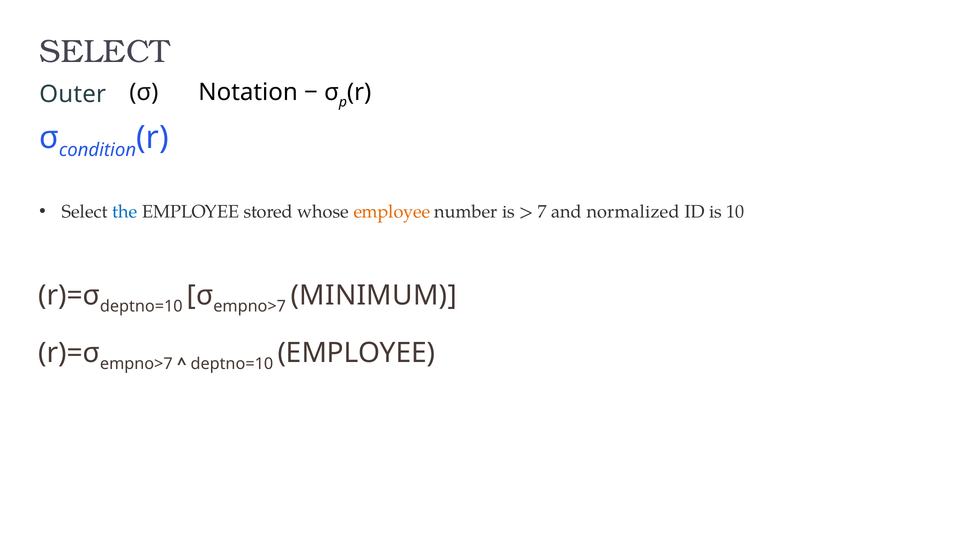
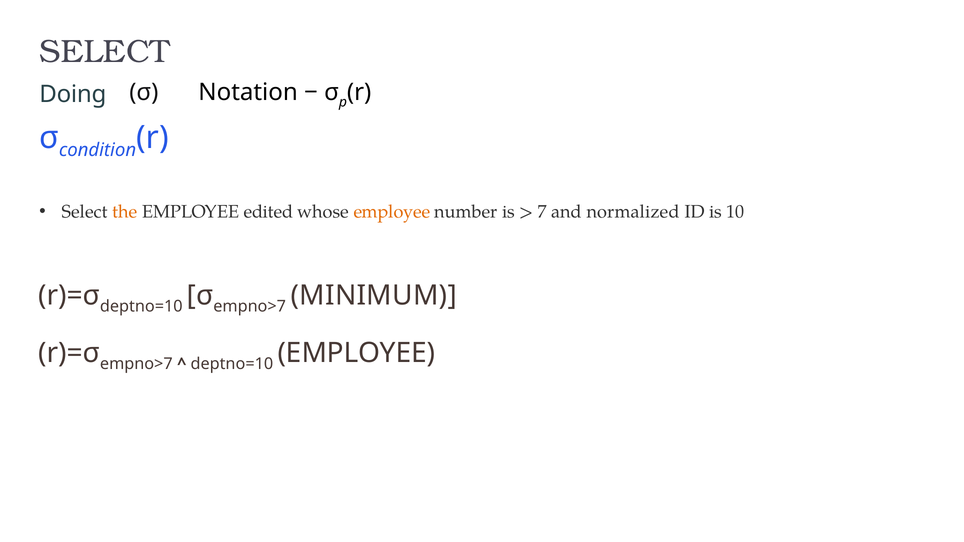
Outer: Outer -> Doing
the colour: blue -> orange
stored: stored -> edited
